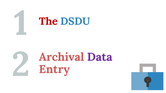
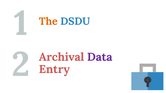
The colour: red -> orange
